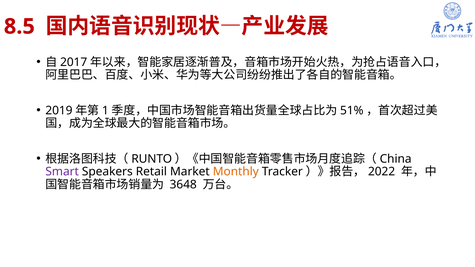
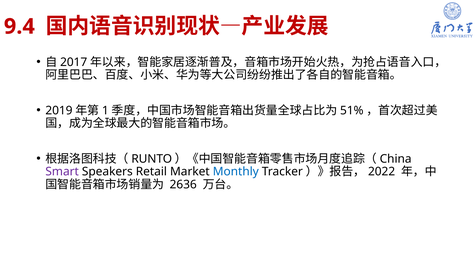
8.5: 8.5 -> 9.4
Monthly colour: orange -> blue
3648: 3648 -> 2636
